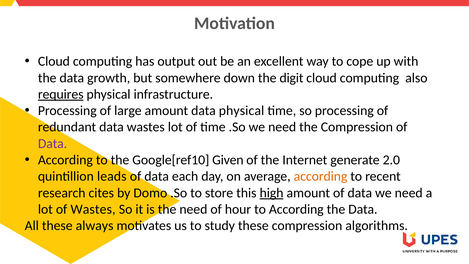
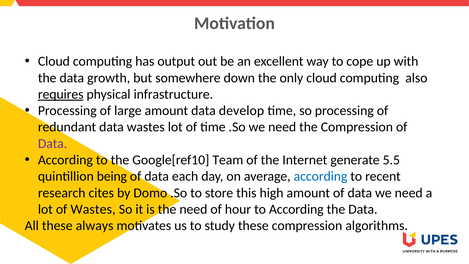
digit: digit -> only
data physical: physical -> develop
Given: Given -> Team
2.0: 2.0 -> 5.5
leads: leads -> being
according at (321, 176) colour: orange -> blue
high underline: present -> none
